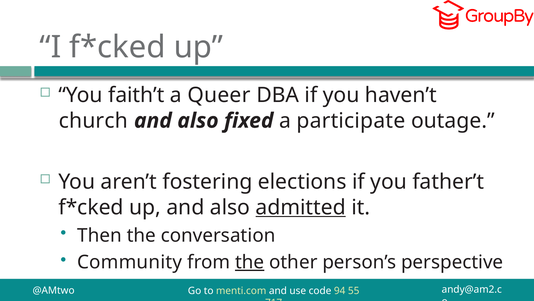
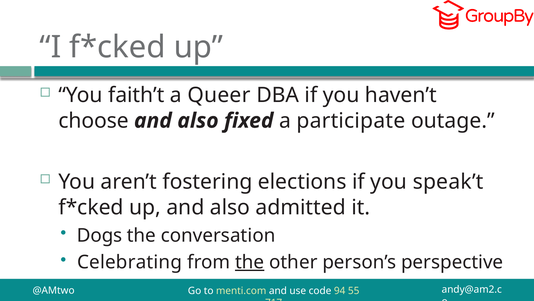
church: church -> choose
father’t: father’t -> speak’t
admitted underline: present -> none
Then: Then -> Dogs
Community: Community -> Celebrating
